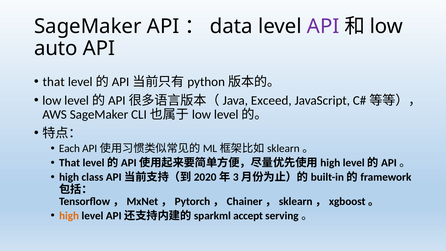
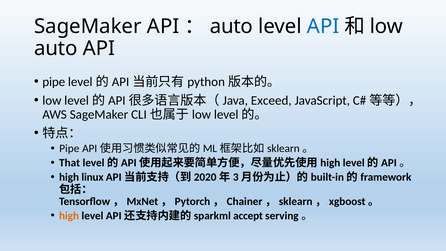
data at (231, 26): data -> auto
API at (323, 26) colour: purple -> blue
that at (54, 82): that -> pipe
Each at (69, 148): Each -> Pipe
class: class -> linux
